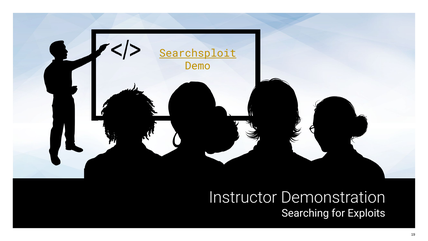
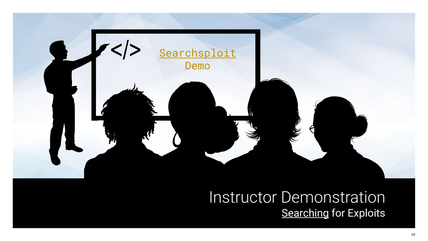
Searching underline: none -> present
